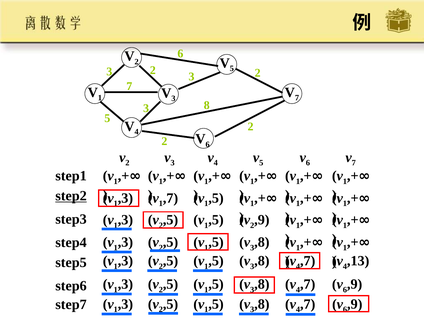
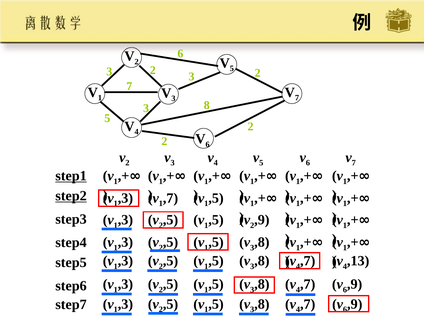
step1 underline: none -> present
